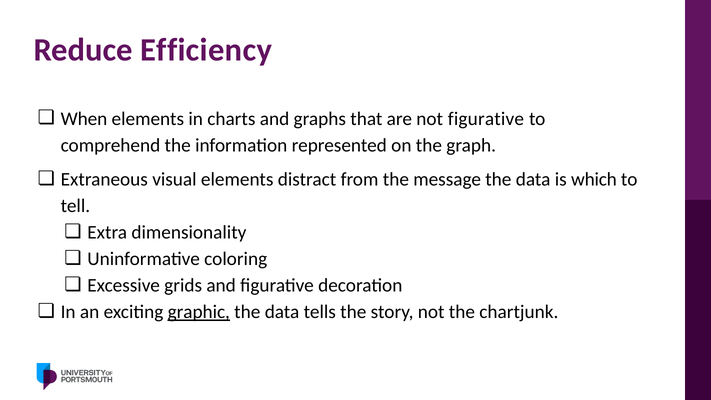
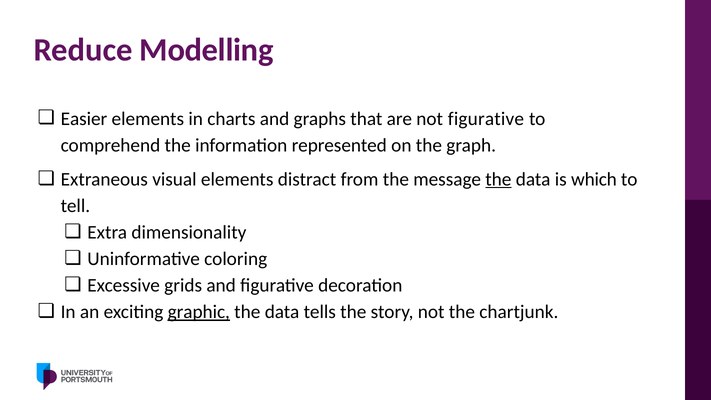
Efficiency: Efficiency -> Modelling
When: When -> Easier
the at (498, 179) underline: none -> present
